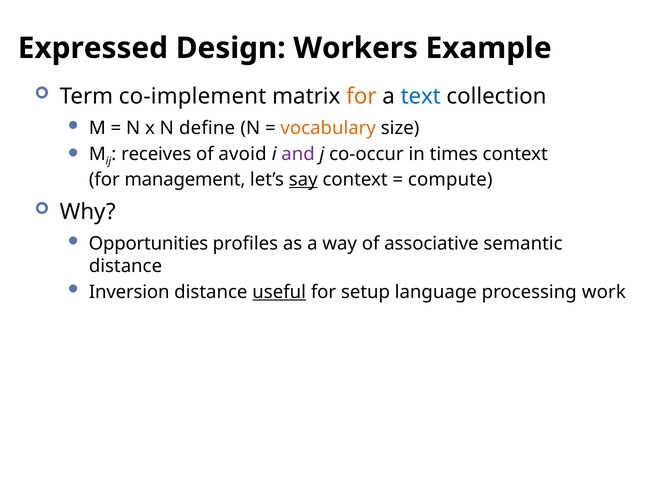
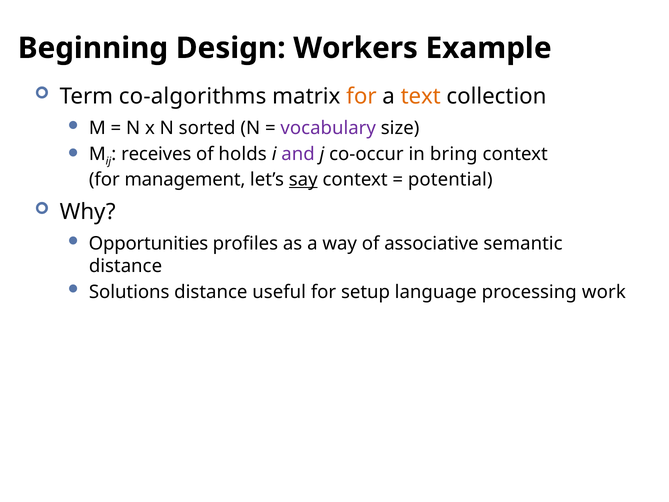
Expressed: Expressed -> Beginning
co-implement: co-implement -> co-algorithms
text colour: blue -> orange
define: define -> sorted
vocabulary colour: orange -> purple
avoid: avoid -> holds
times: times -> bring
compute: compute -> potential
Inversion: Inversion -> Solutions
useful underline: present -> none
